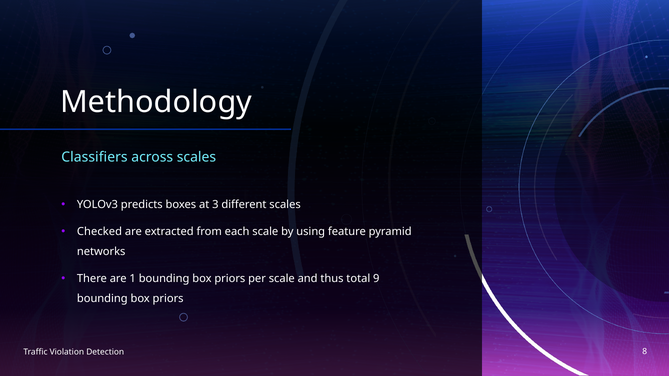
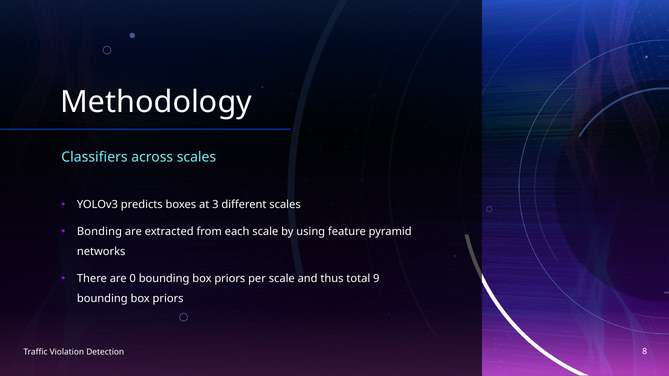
Checked: Checked -> Bonding
1: 1 -> 0
